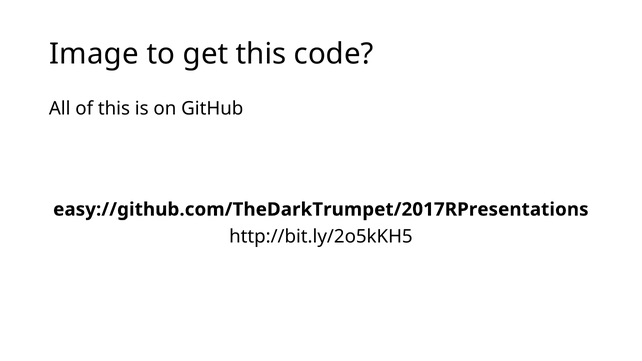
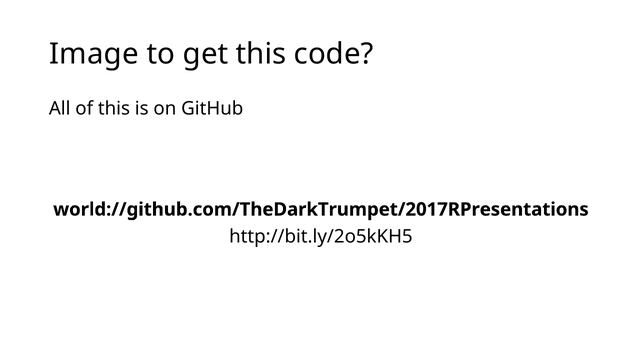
easy://github.com/TheDarkTrumpet/2017RPresentations: easy://github.com/TheDarkTrumpet/2017RPresentations -> world://github.com/TheDarkTrumpet/2017RPresentations
